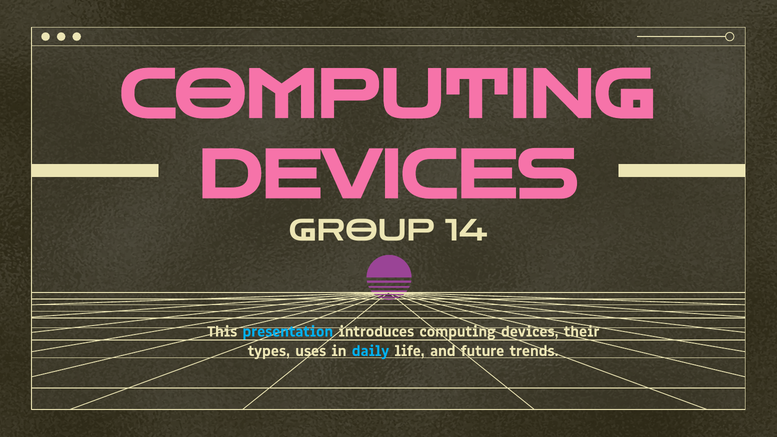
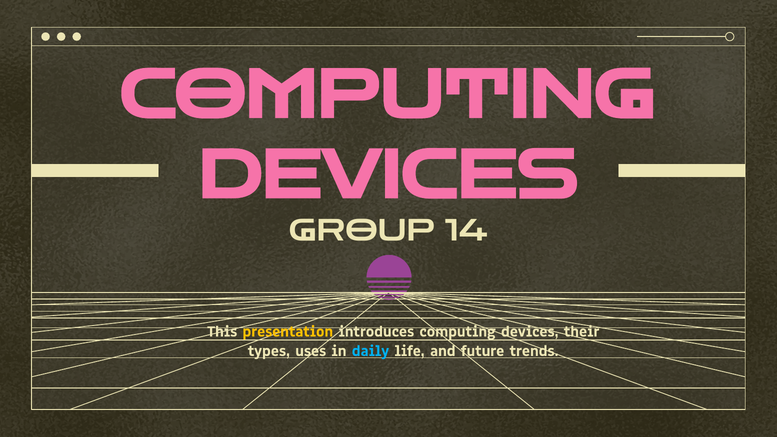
presentation colour: light blue -> yellow
